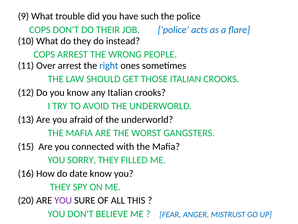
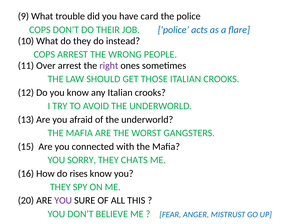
such: such -> card
right colour: blue -> purple
FILLED: FILLED -> CHATS
date: date -> rises
